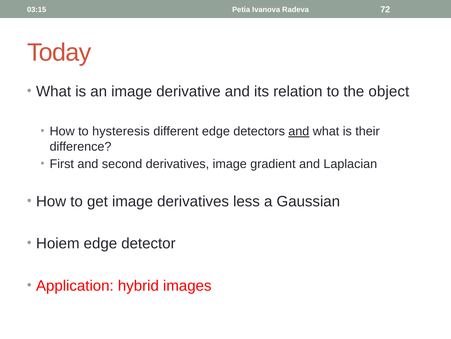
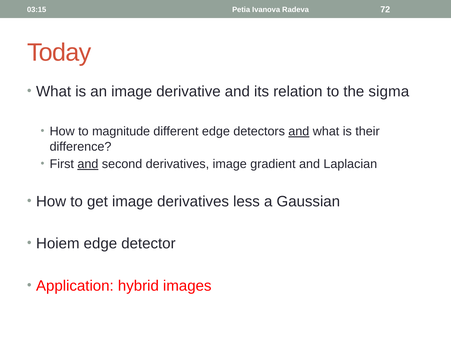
object: object -> sigma
hysteresis: hysteresis -> magnitude
and at (88, 164) underline: none -> present
